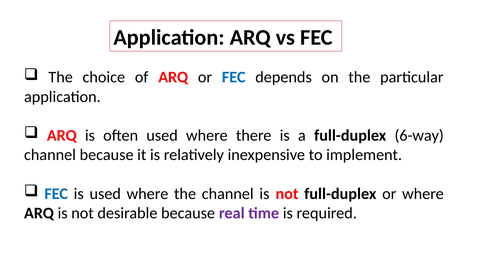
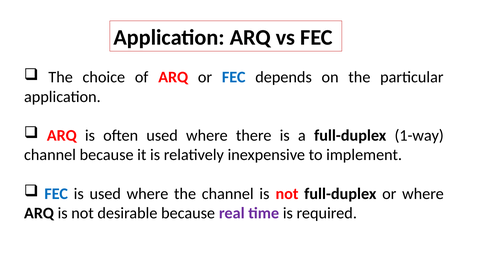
6-way: 6-way -> 1-way
